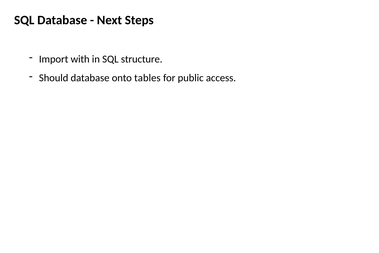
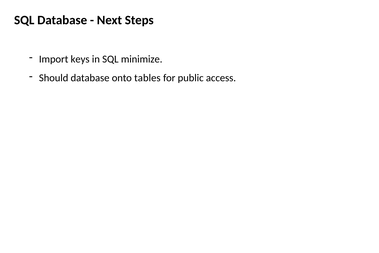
with: with -> keys
structure: structure -> minimize
